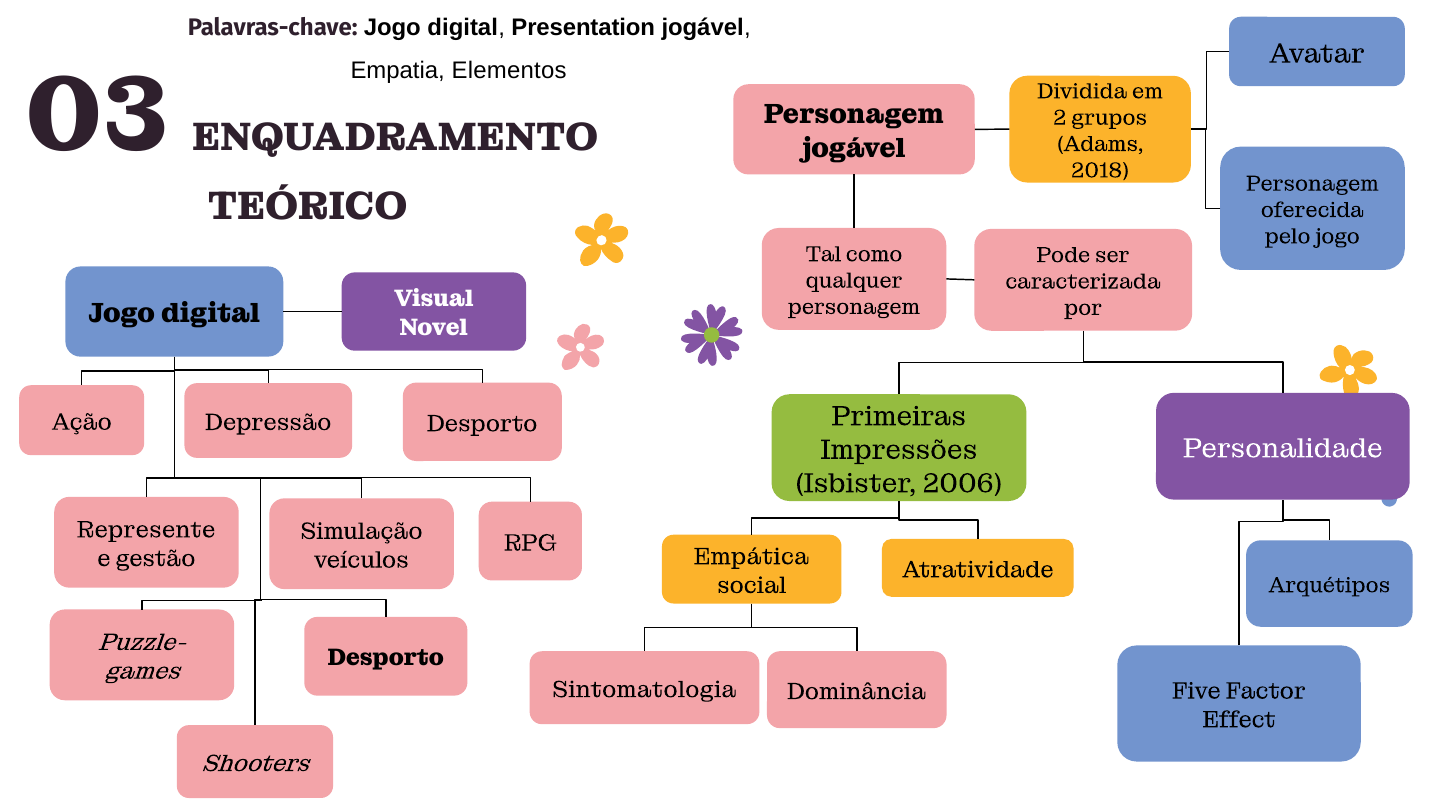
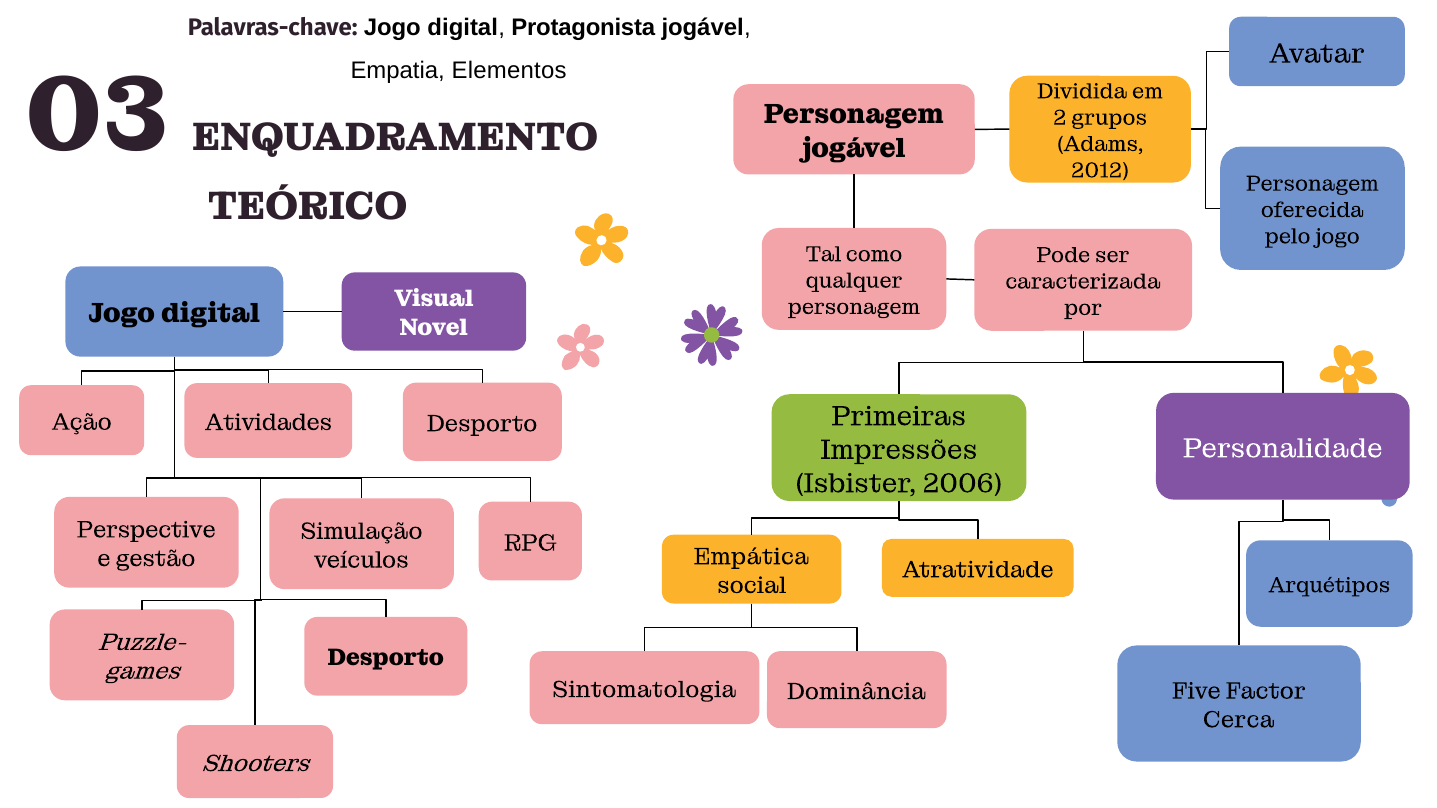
Presentation: Presentation -> Protagonista
2018: 2018 -> 2012
Depressão: Depressão -> Atividades
Represente: Represente -> Perspective
Effect: Effect -> Cerca
